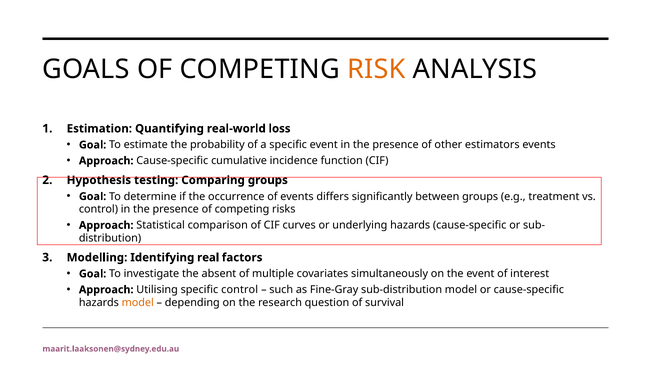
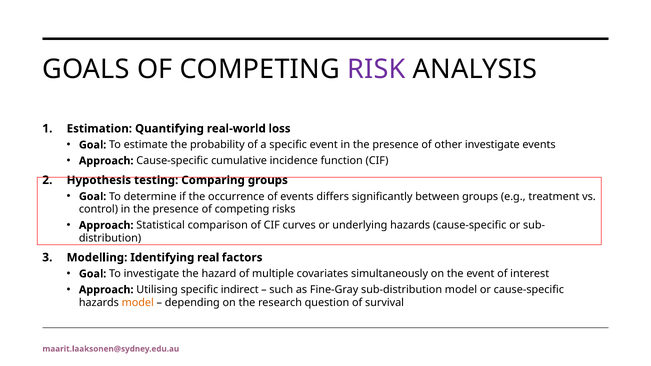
RISK colour: orange -> purple
other estimators: estimators -> investigate
absent: absent -> hazard
specific control: control -> indirect
